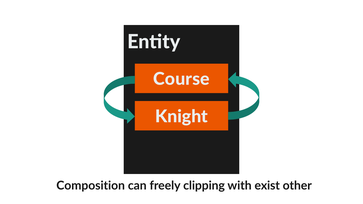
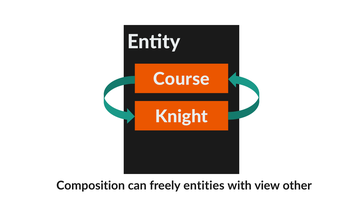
clipping: clipping -> entities
exist: exist -> view
